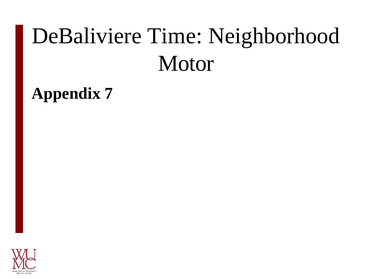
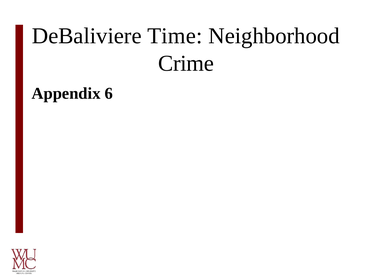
Motor: Motor -> Crime
7: 7 -> 6
